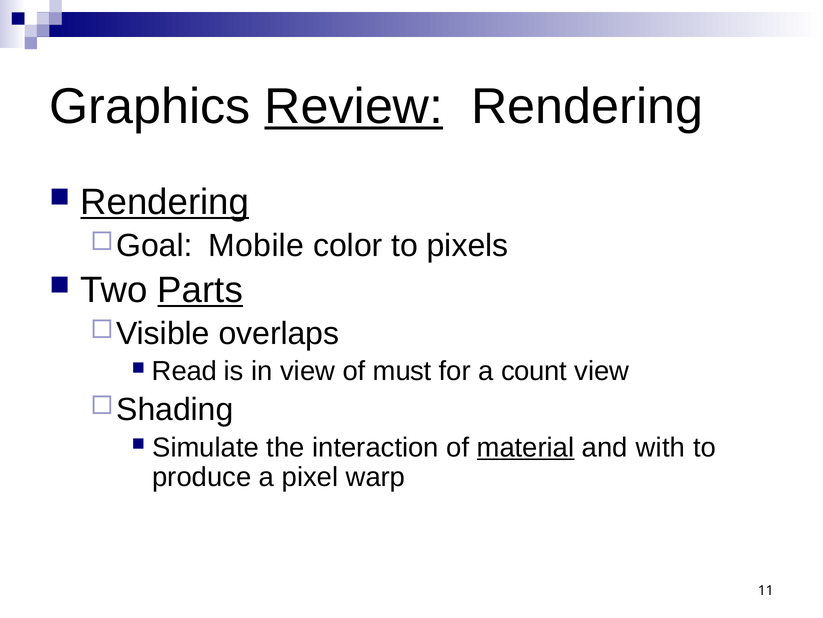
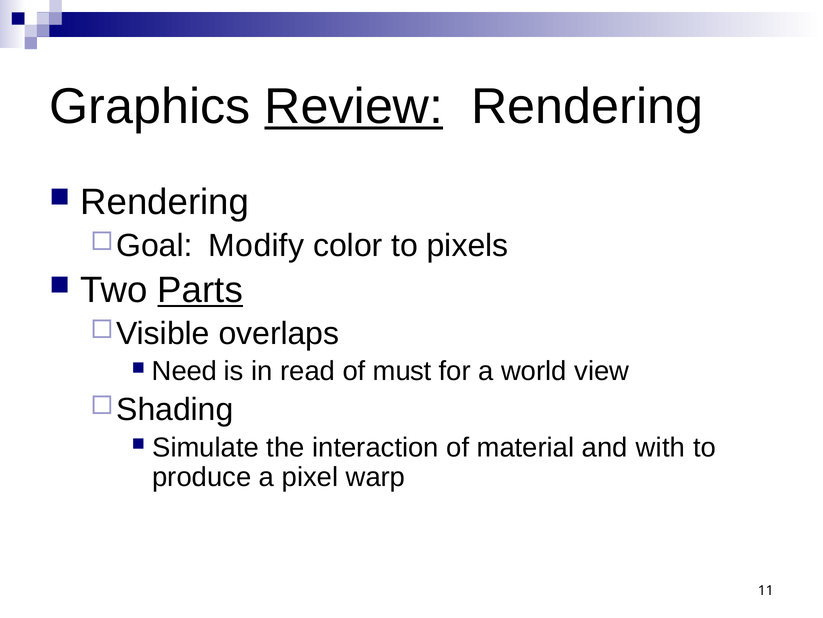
Rendering at (165, 202) underline: present -> none
Mobile: Mobile -> Modify
Read: Read -> Need
in view: view -> read
count: count -> world
material underline: present -> none
